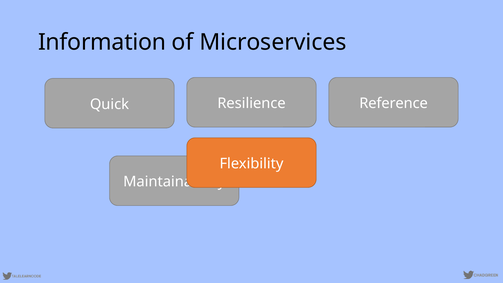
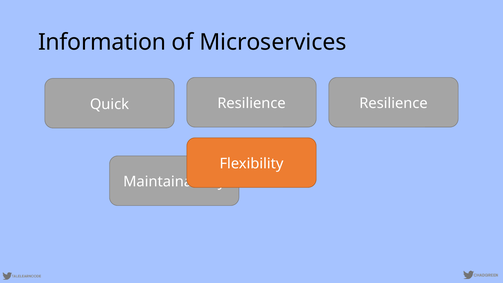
Resilience Reference: Reference -> Resilience
